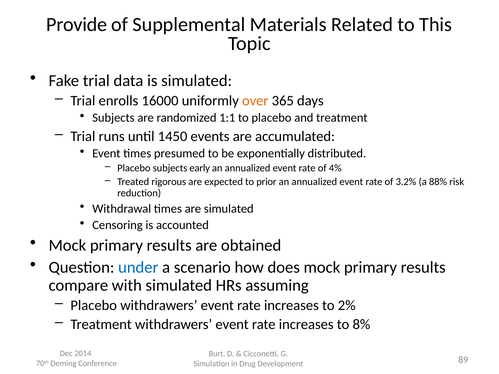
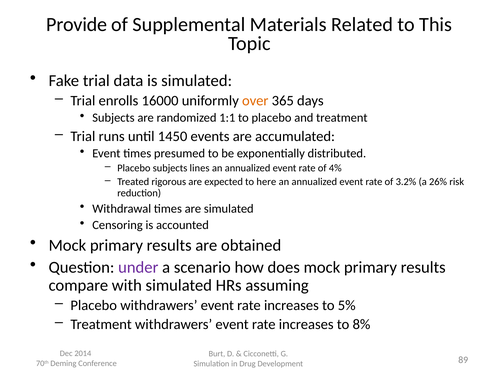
early: early -> lines
prior: prior -> here
88%: 88% -> 26%
under colour: blue -> purple
2%: 2% -> 5%
